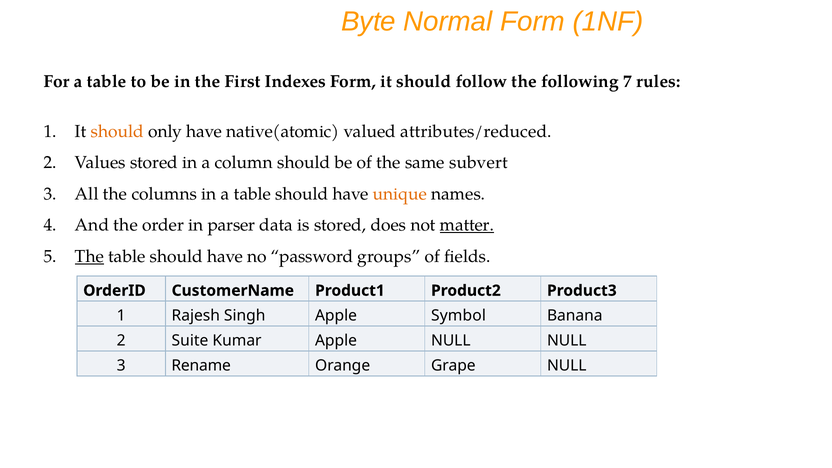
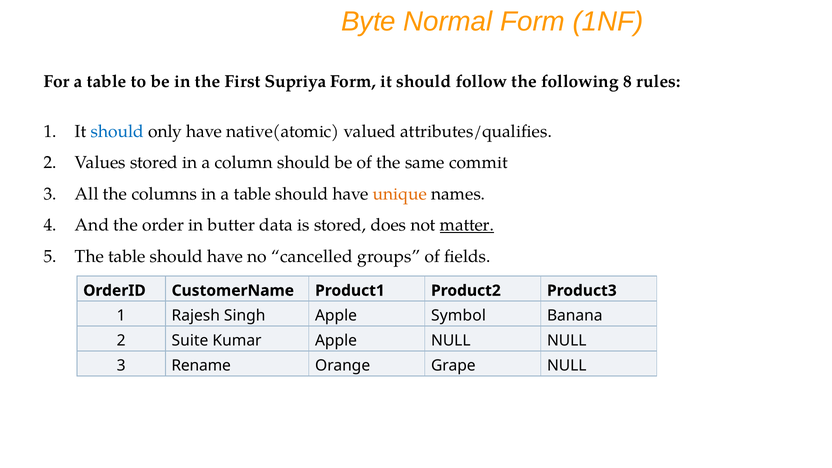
Indexes: Indexes -> Supriya
7: 7 -> 8
should at (117, 132) colour: orange -> blue
attributes/reduced: attributes/reduced -> attributes/qualifies
subvert: subvert -> commit
parser: parser -> butter
The at (89, 256) underline: present -> none
password: password -> cancelled
